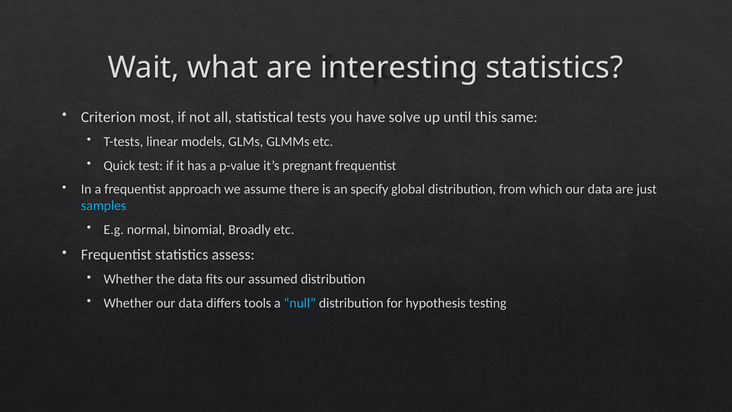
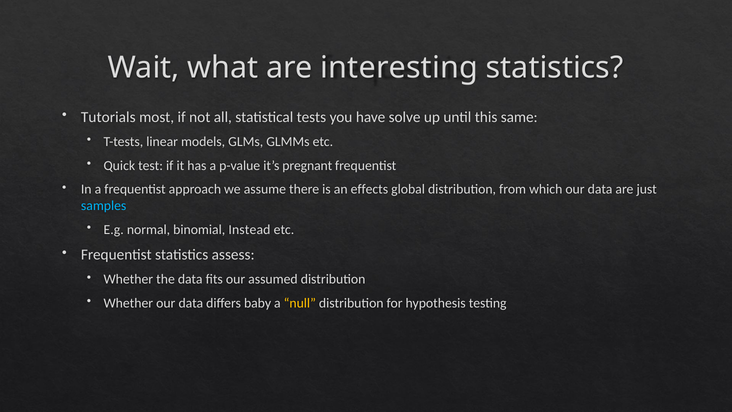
Criterion: Criterion -> Tutorials
specify: specify -> effects
Broadly: Broadly -> Instead
tools: tools -> baby
null colour: light blue -> yellow
